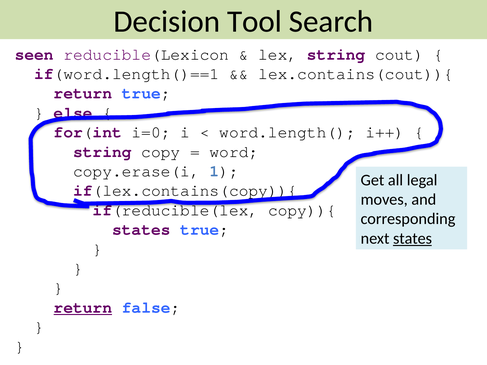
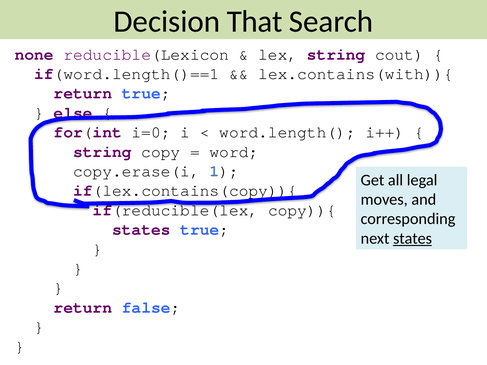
Tool: Tool -> That
seen: seen -> none
lex.contains(cout)){: lex.contains(cout)){ -> lex.contains(with)){
return at (83, 308) underline: present -> none
